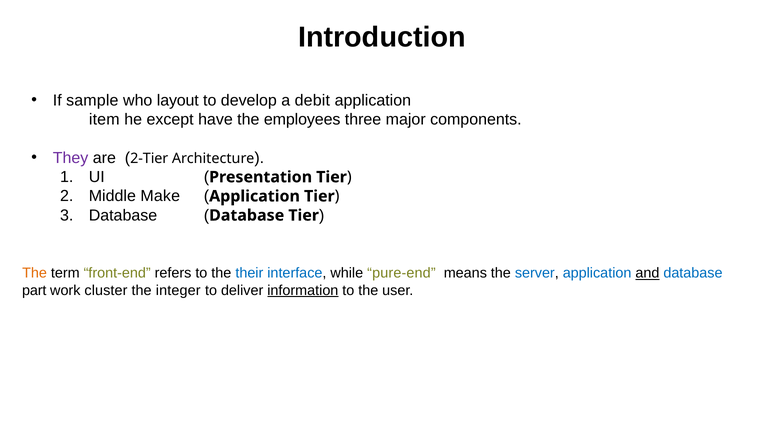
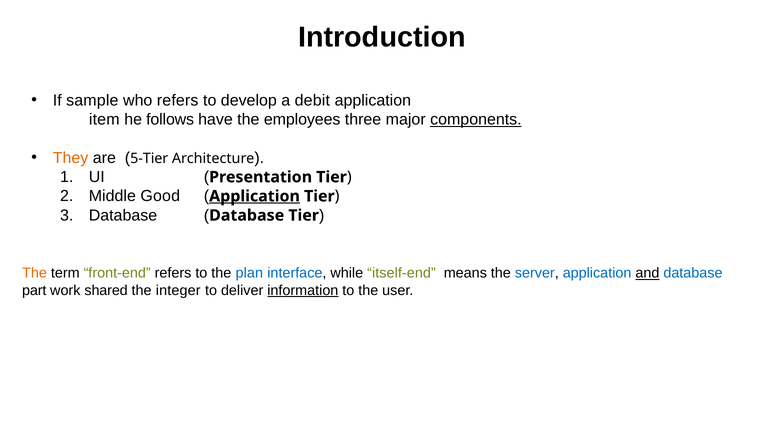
who layout: layout -> refers
except: except -> follows
components underline: none -> present
They colour: purple -> orange
2-Tier: 2-Tier -> 5-Tier
Make: Make -> Good
Application at (255, 196) underline: none -> present
their: their -> plan
pure-end: pure-end -> itself-end
cluster: cluster -> shared
